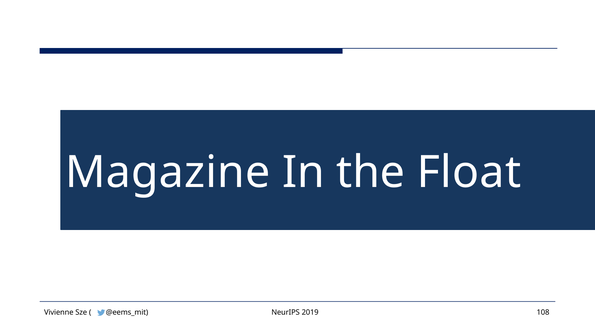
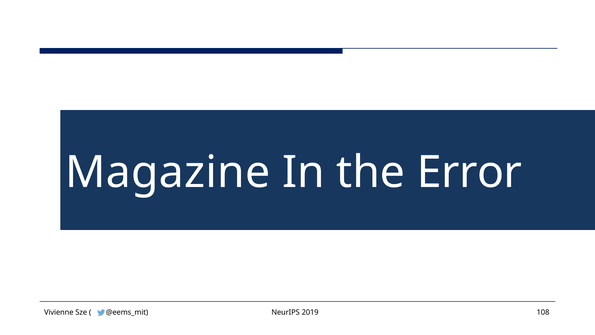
Float: Float -> Error
